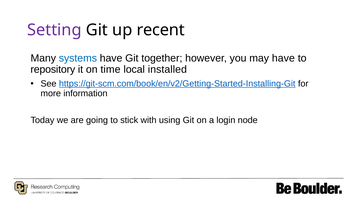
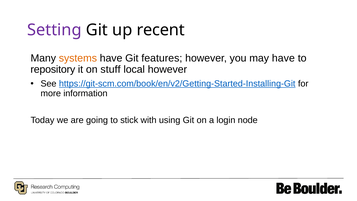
systems colour: blue -> orange
together: together -> features
time: time -> stuff
local installed: installed -> however
